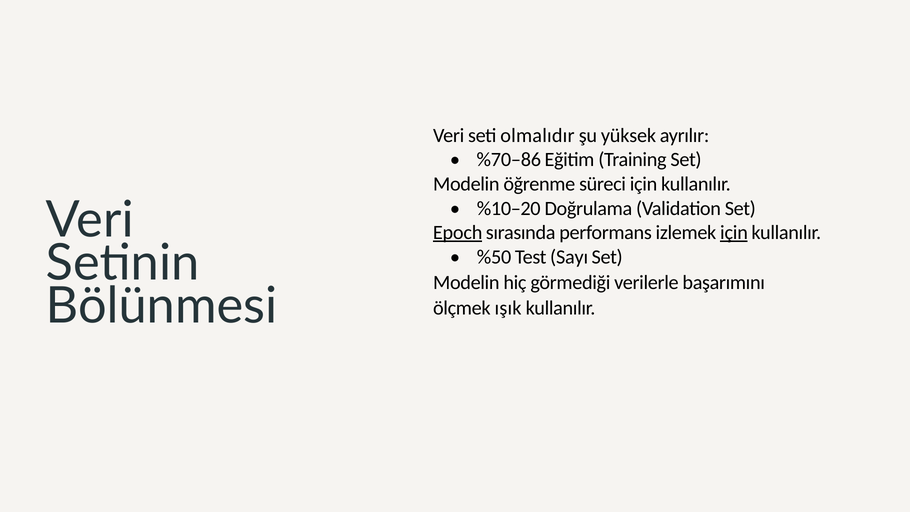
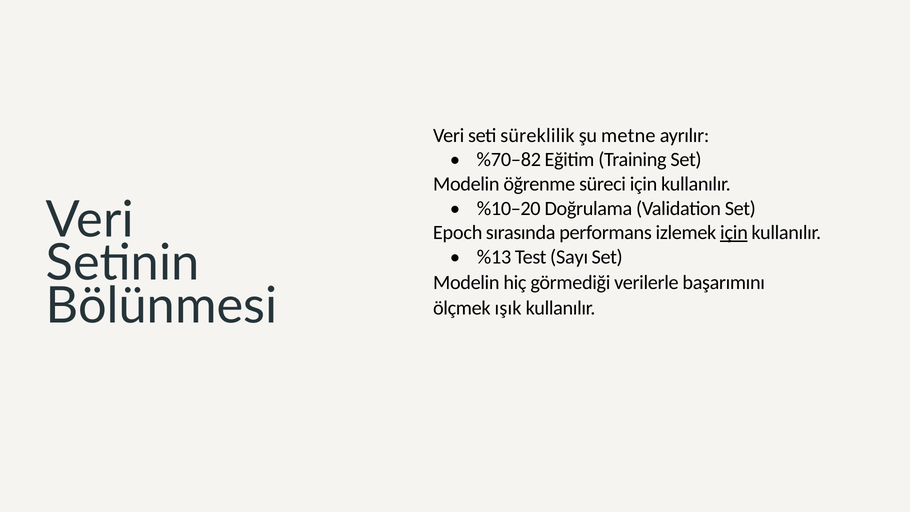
olmalıdır: olmalıdır -> süreklilik
yüksek: yüksek -> metne
%70–86: %70–86 -> %70–82
Epoch underline: present -> none
%50: %50 -> %13
